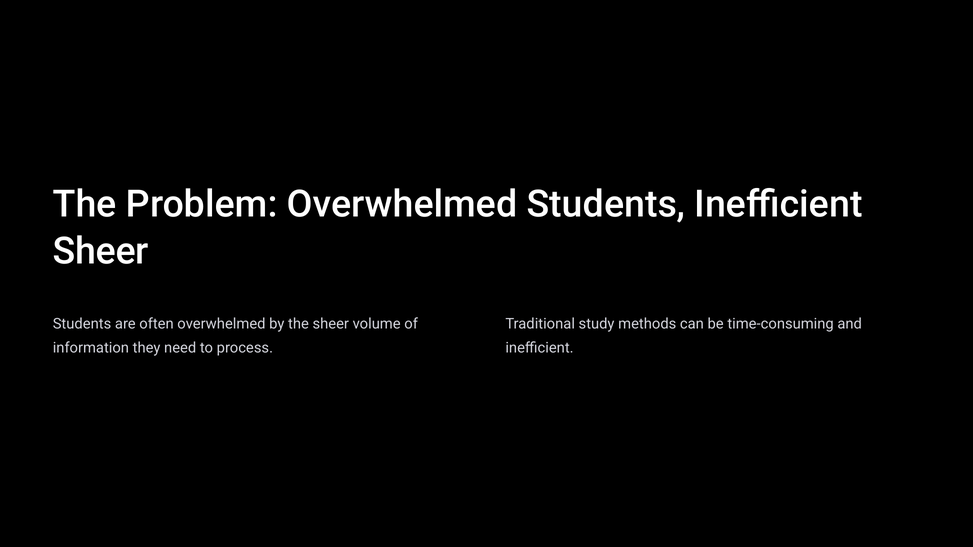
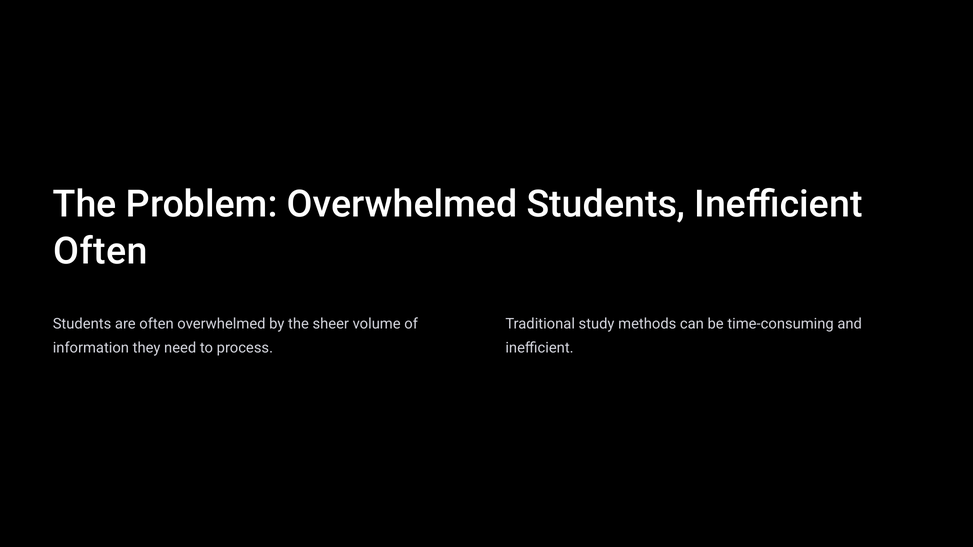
Sheer at (101, 251): Sheer -> Often
